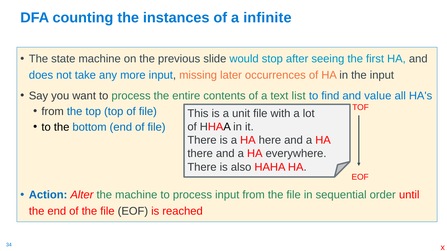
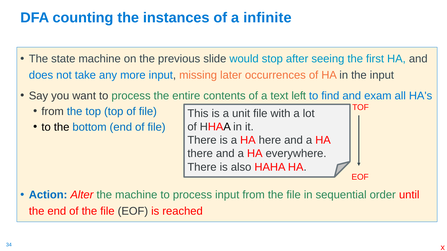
list: list -> left
value: value -> exam
